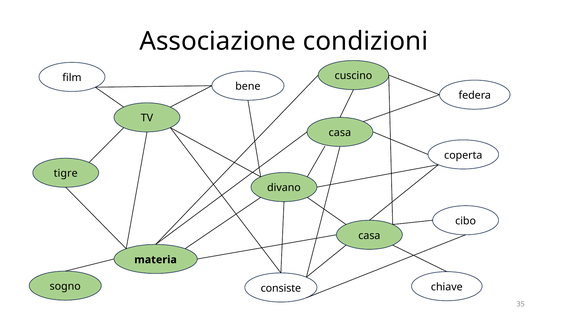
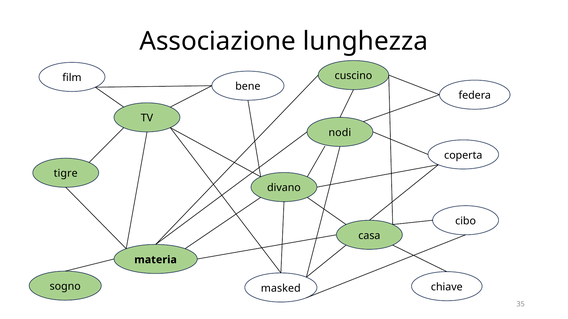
condizioni: condizioni -> lunghezza
casa at (340, 133): casa -> nodi
consiste: consiste -> masked
